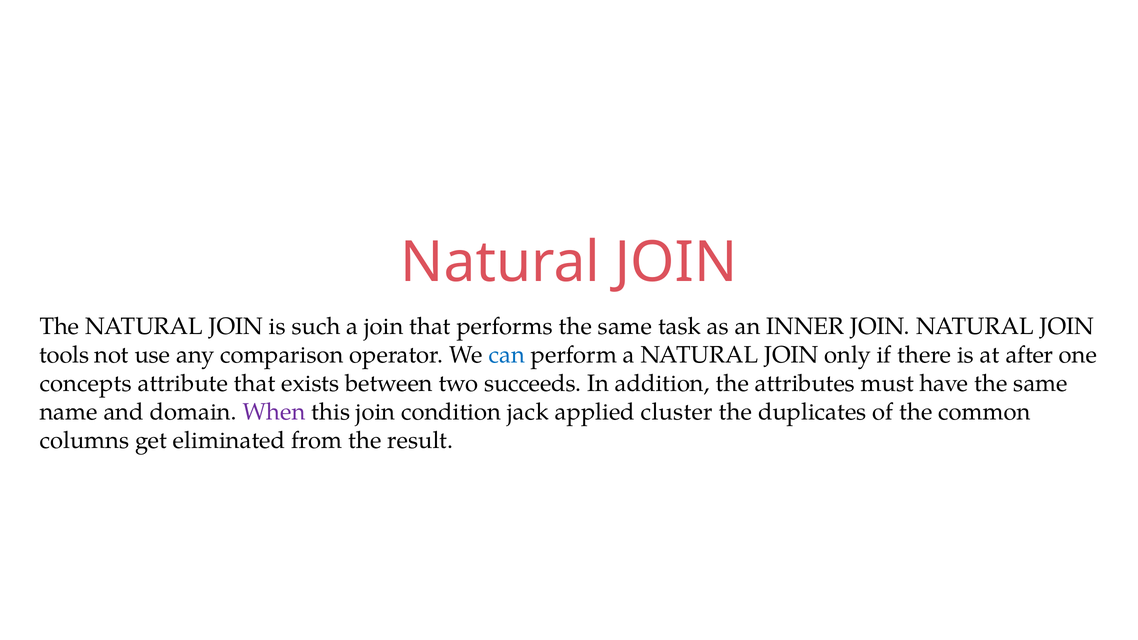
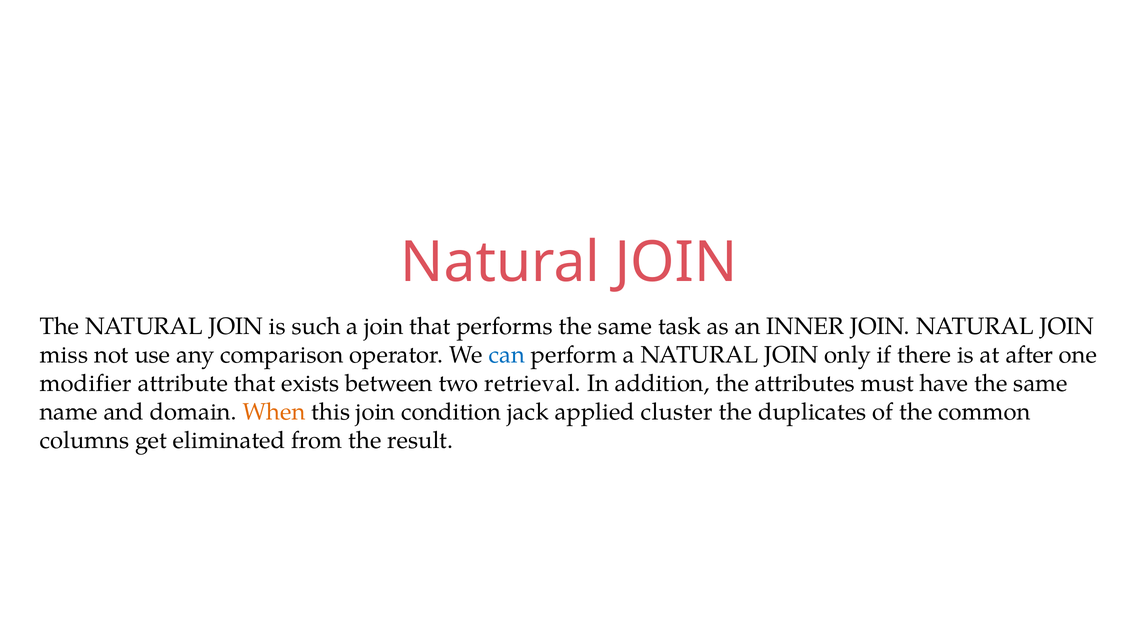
tools: tools -> miss
concepts: concepts -> modifier
succeeds: succeeds -> retrieval
When colour: purple -> orange
